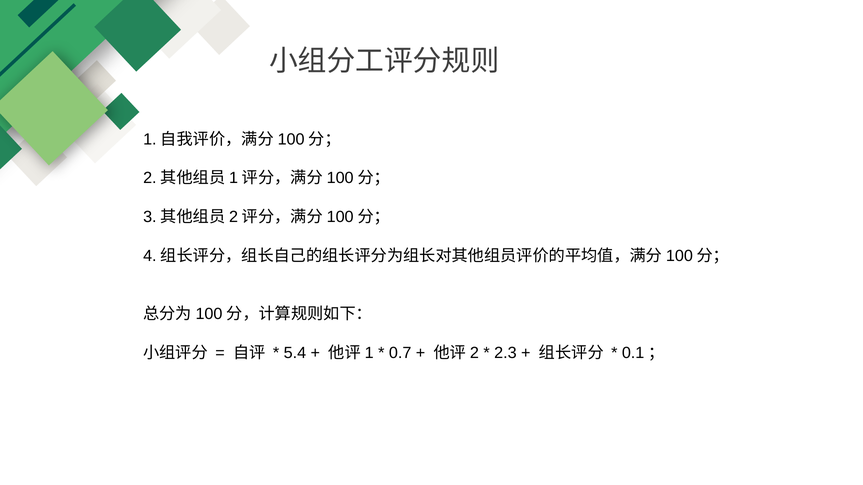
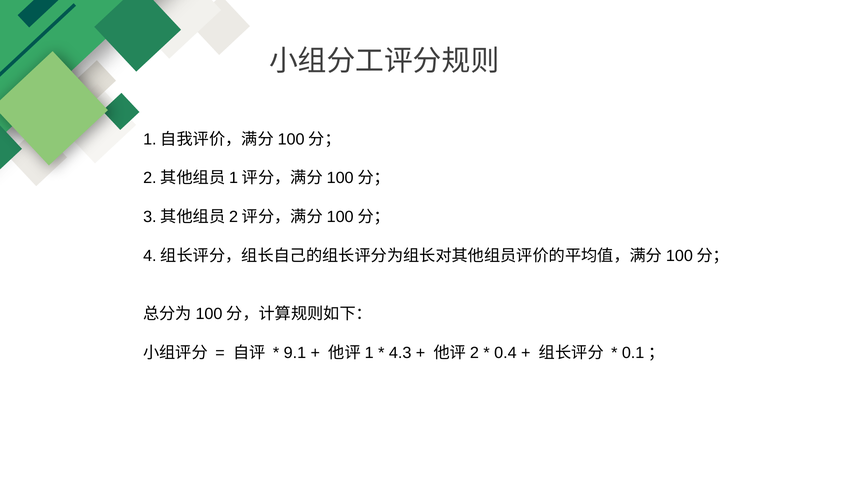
5.4: 5.4 -> 9.1
0.7: 0.7 -> 4.3
2.3: 2.3 -> 0.4
